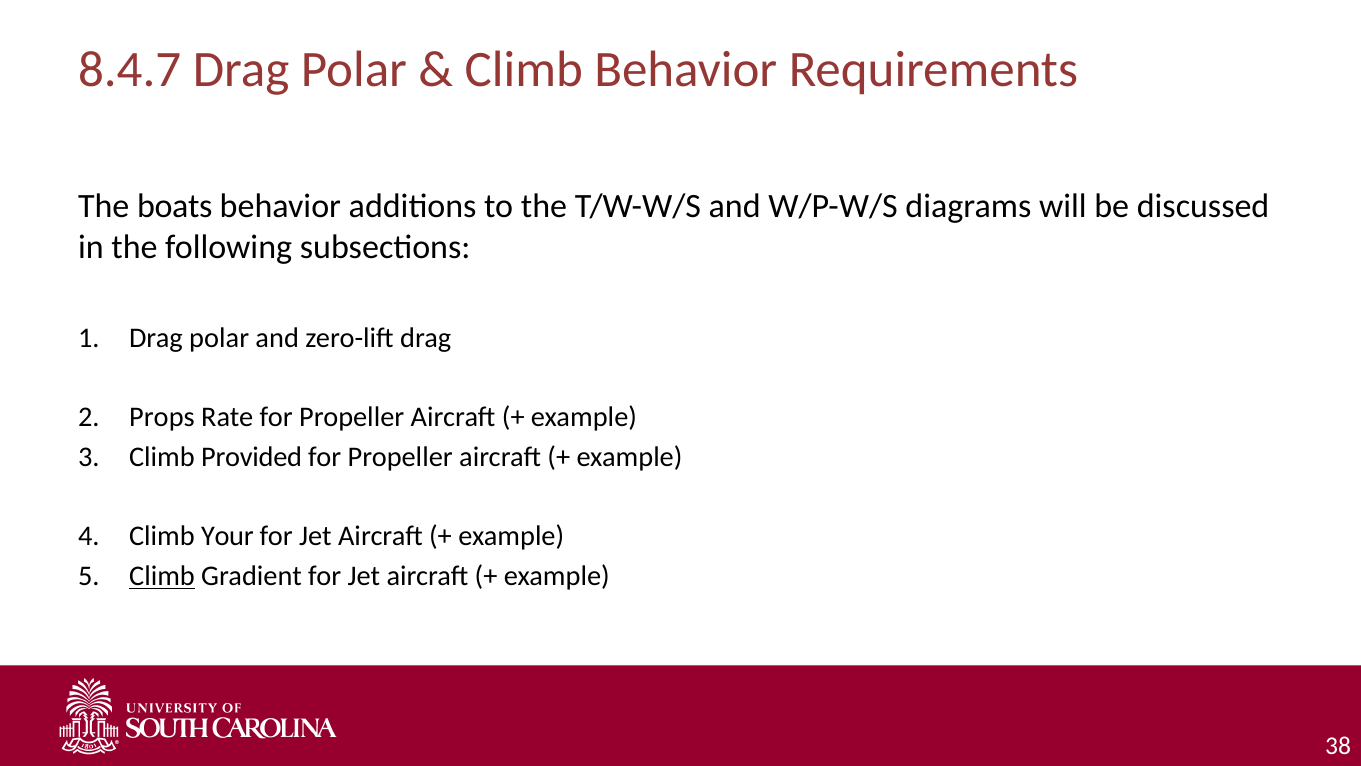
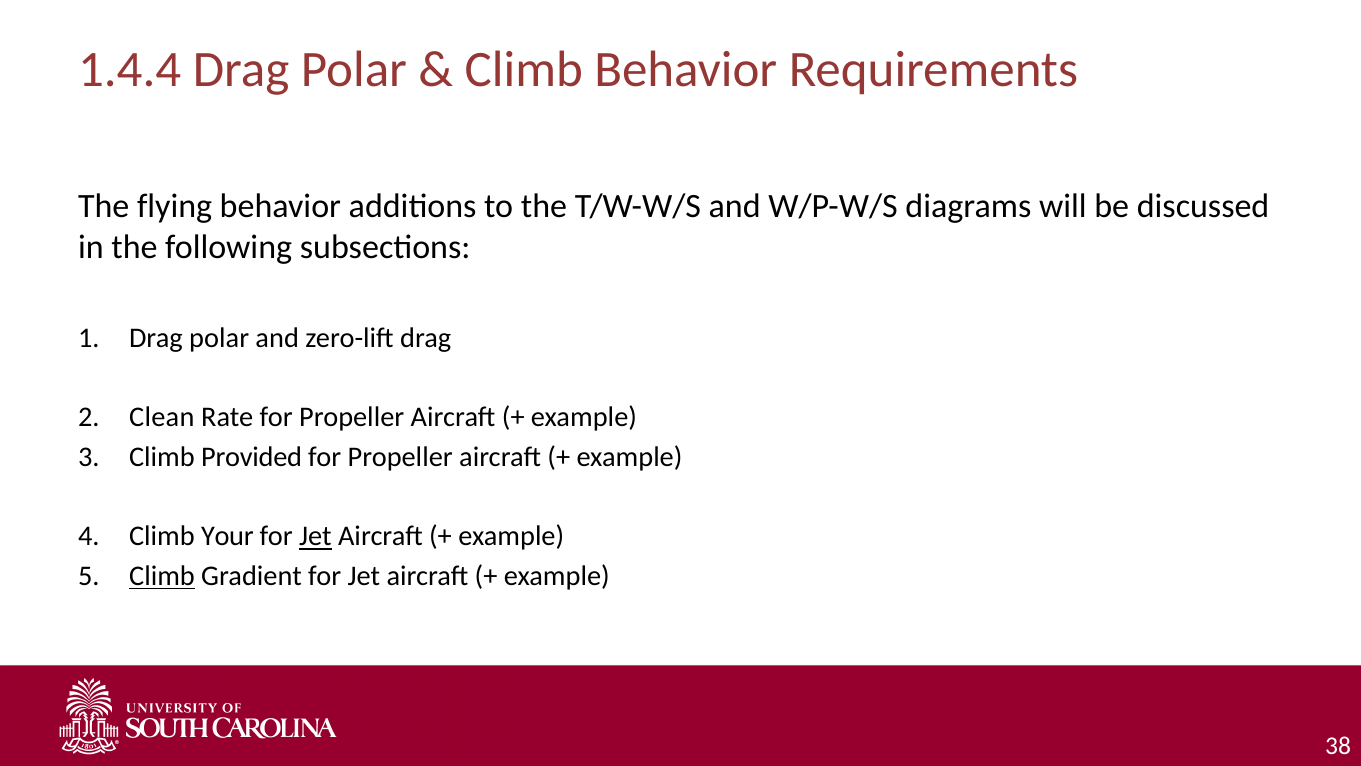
8.4.7: 8.4.7 -> 1.4.4
boats: boats -> flying
Props: Props -> Clean
Jet at (315, 536) underline: none -> present
